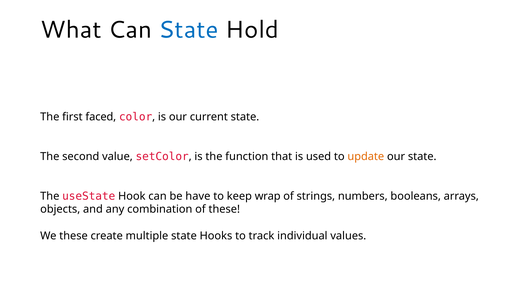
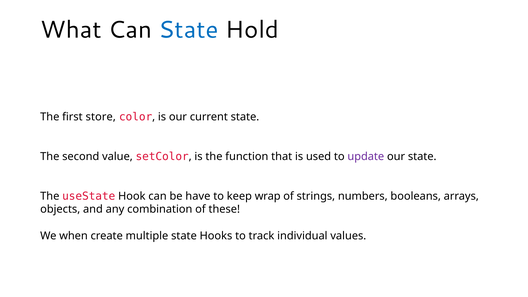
faced: faced -> store
update colour: orange -> purple
We these: these -> when
